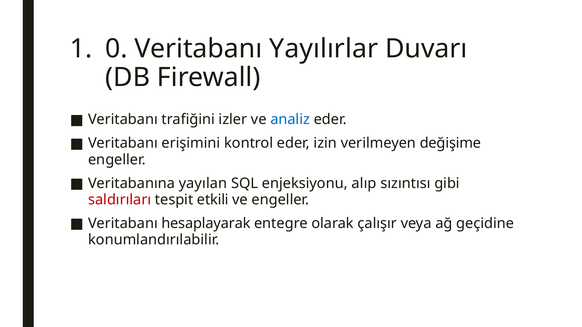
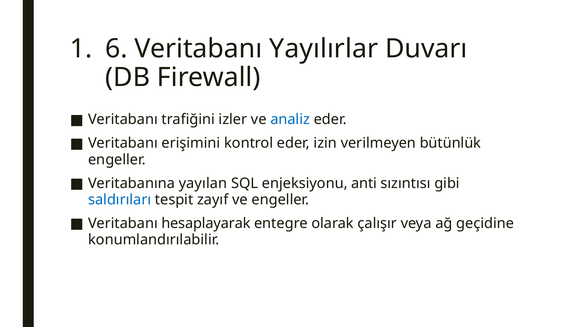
0: 0 -> 6
değişime: değişime -> bütünlük
alıp: alıp -> anti
saldırıları colour: red -> blue
etkili: etkili -> zayıf
